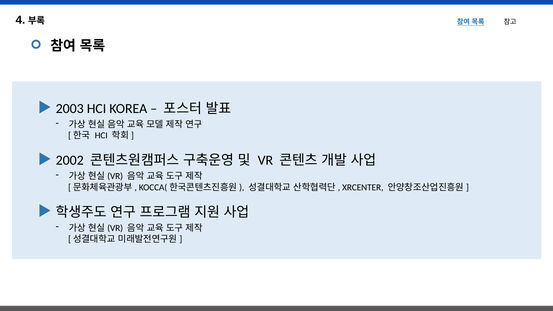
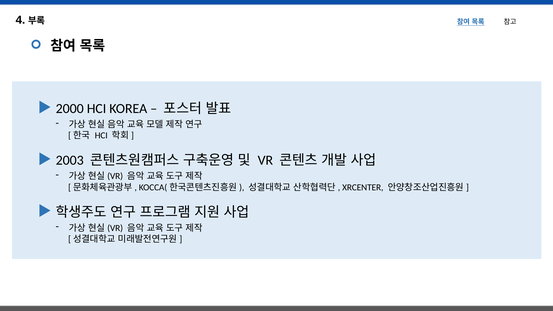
2003: 2003 -> 2000
2002: 2002 -> 2003
